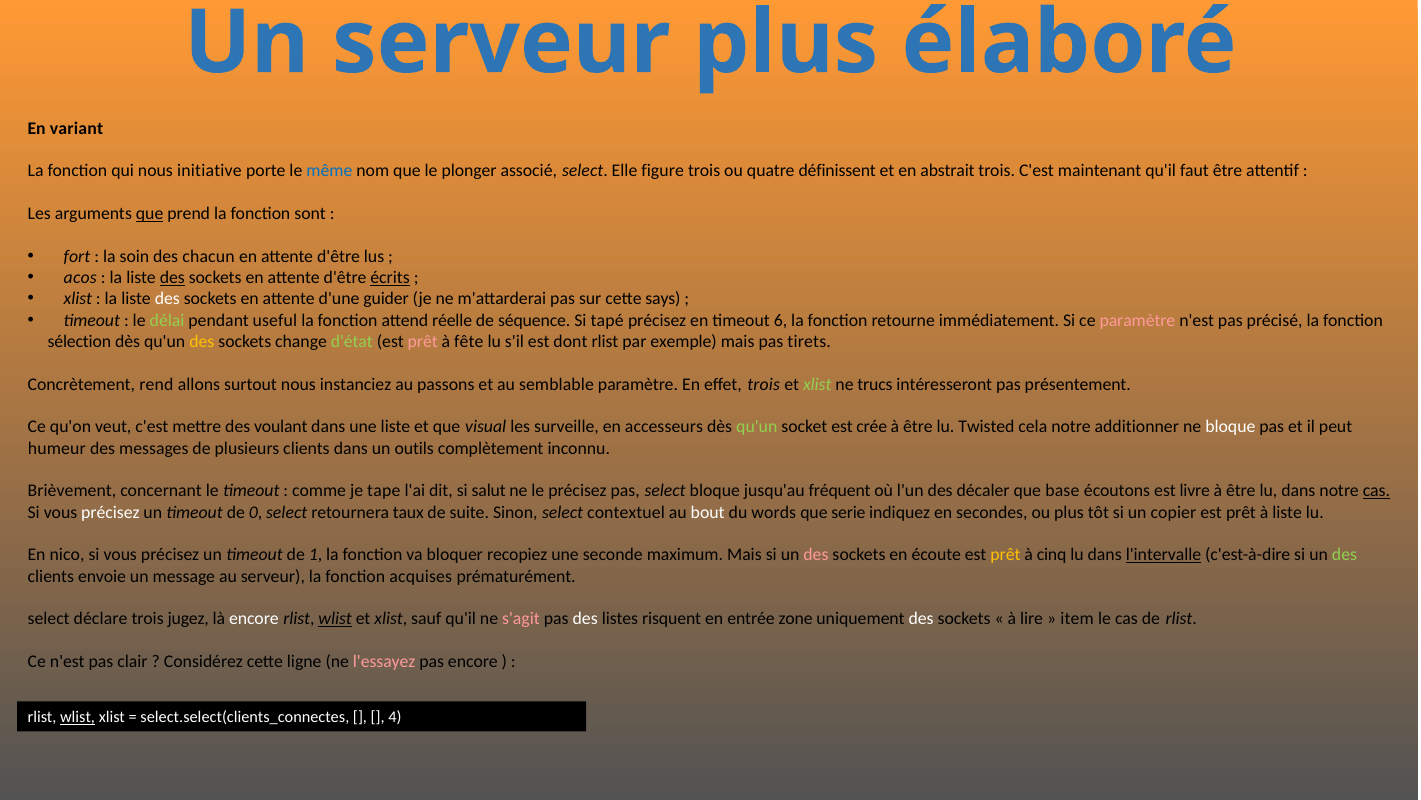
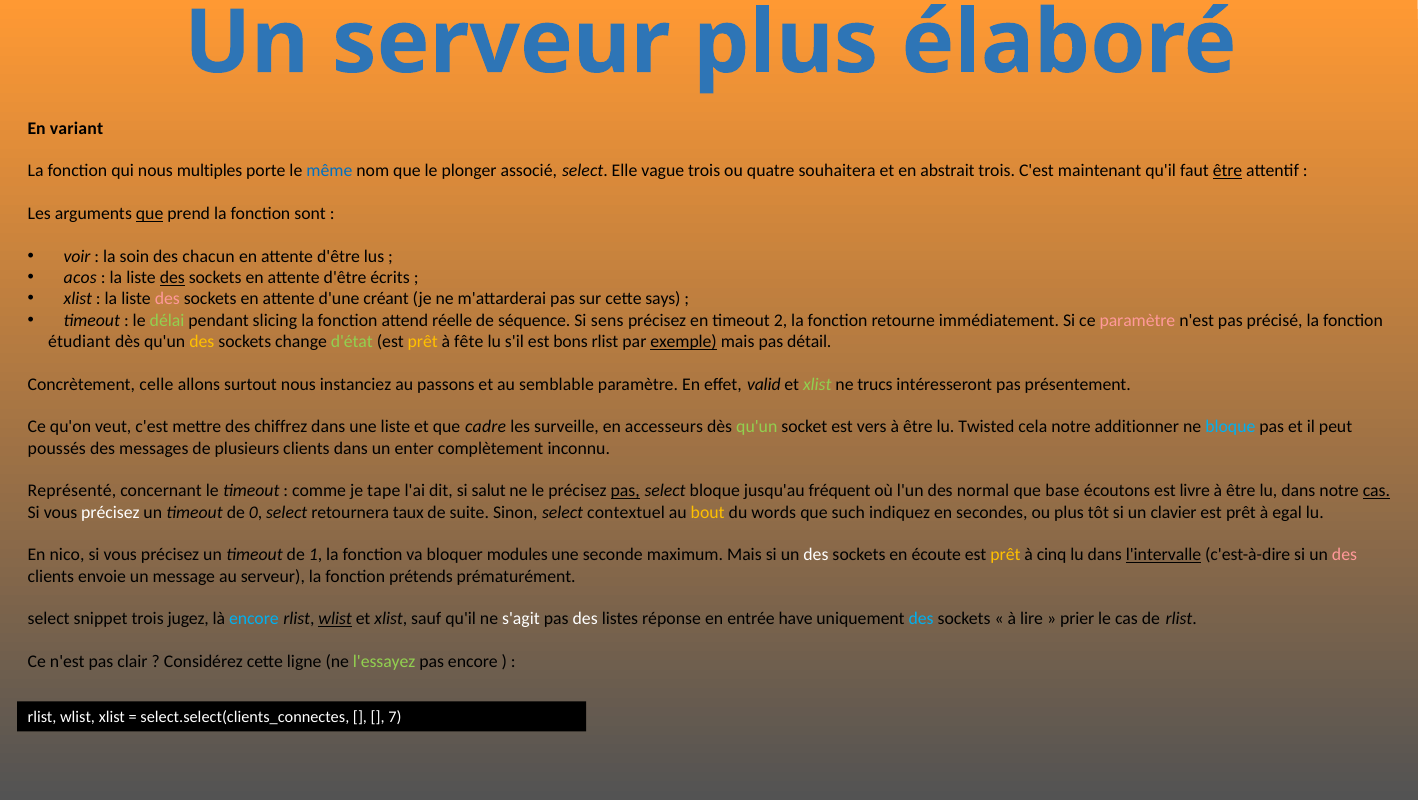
initiative: initiative -> multiples
figure: figure -> vague
définissent: définissent -> souhaitera
être at (1228, 171) underline: none -> present
fort: fort -> voir
écrits underline: present -> none
des at (167, 299) colour: white -> pink
guider: guider -> créant
useful: useful -> slicing
tapé: tapé -> sens
6: 6 -> 2
sélection: sélection -> étudiant
prêt at (423, 341) colour: pink -> yellow
dont: dont -> bons
exemple underline: none -> present
tirets: tirets -> détail
rend: rend -> celle
effet trois: trois -> valid
voulant: voulant -> chiffrez
visual: visual -> cadre
crée: crée -> vers
bloque at (1230, 427) colour: white -> light blue
humeur: humeur -> poussés
outils: outils -> enter
Brièvement: Brièvement -> Représenté
pas at (625, 491) underline: none -> present
décaler: décaler -> normal
bout colour: white -> yellow
serie: serie -> such
copier: copier -> clavier
à liste: liste -> egal
recopiez: recopiez -> modules
des at (816, 554) colour: pink -> white
des at (1345, 554) colour: light green -> pink
acquises: acquises -> prétends
déclare: déclare -> snippet
encore at (254, 618) colour: white -> light blue
s'agit colour: pink -> white
risquent: risquent -> réponse
zone: zone -> have
des at (921, 618) colour: white -> light blue
item: item -> prier
l'essayez colour: pink -> light green
wlist at (78, 717) underline: present -> none
4: 4 -> 7
